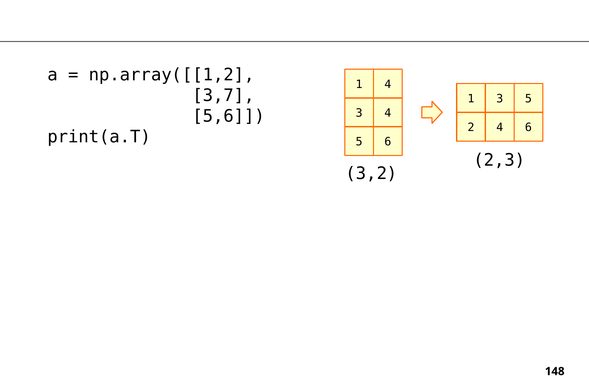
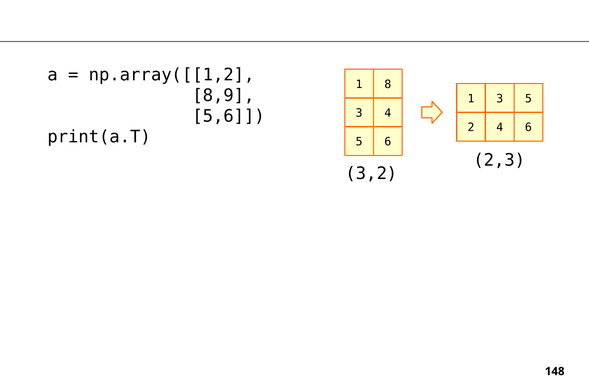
1 4: 4 -> 8
3,7: 3,7 -> 8,9
